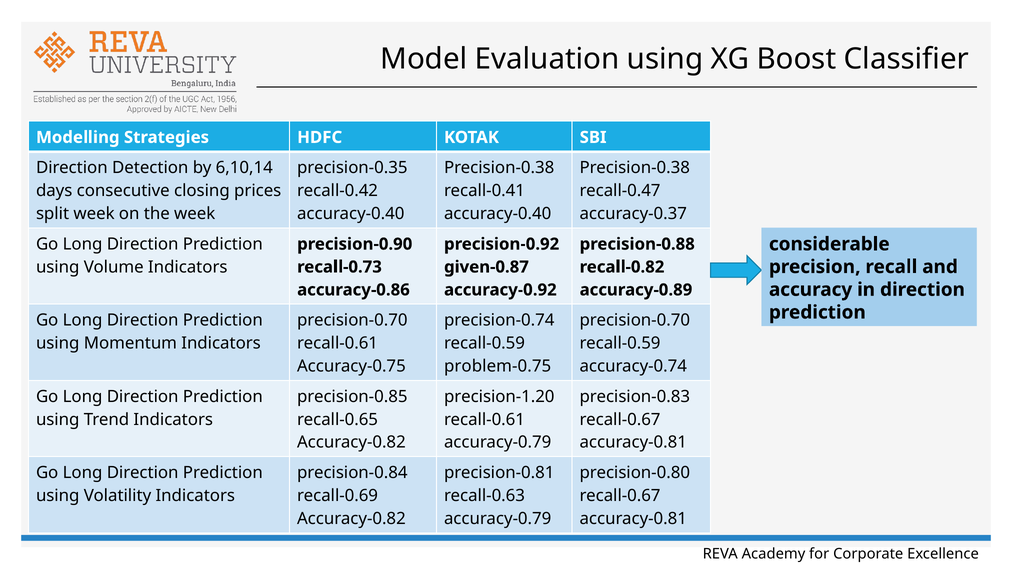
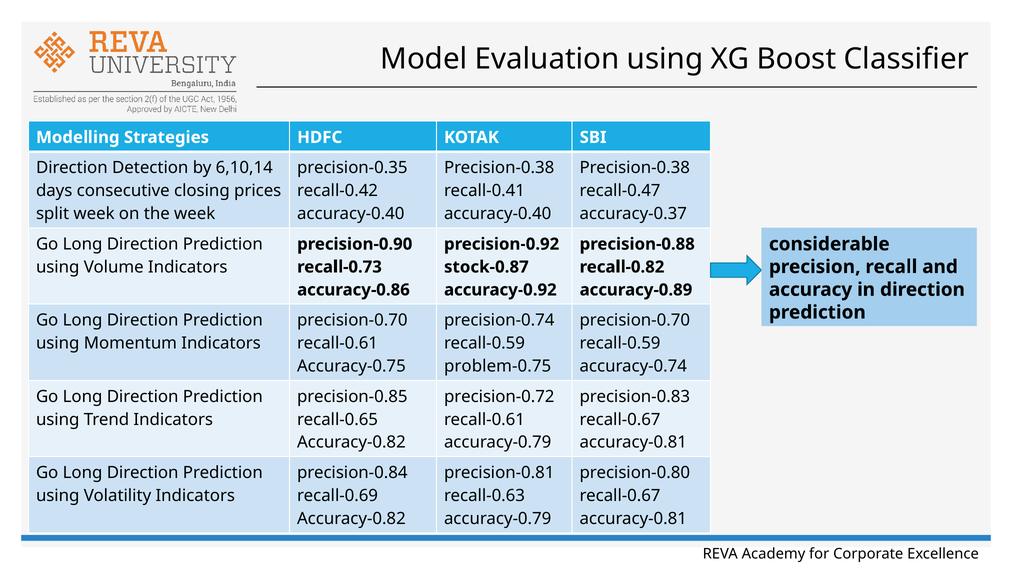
given-0.87: given-0.87 -> stock-0.87
precision-1.20: precision-1.20 -> precision-0.72
